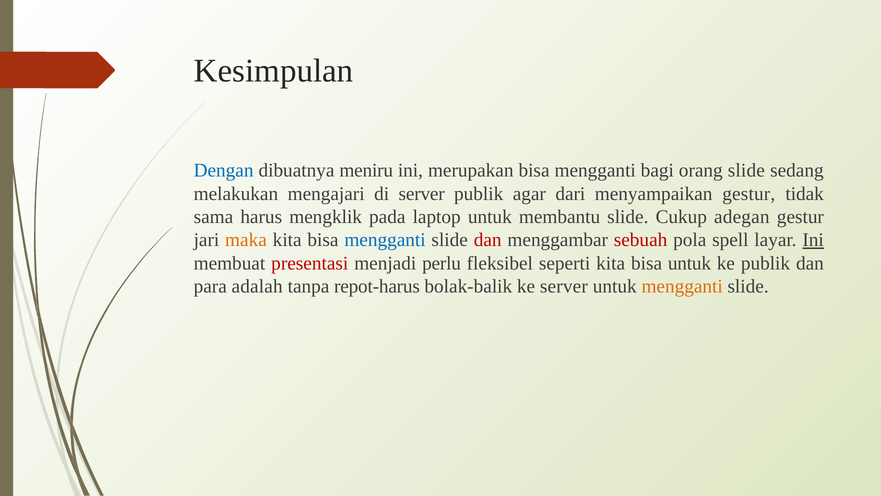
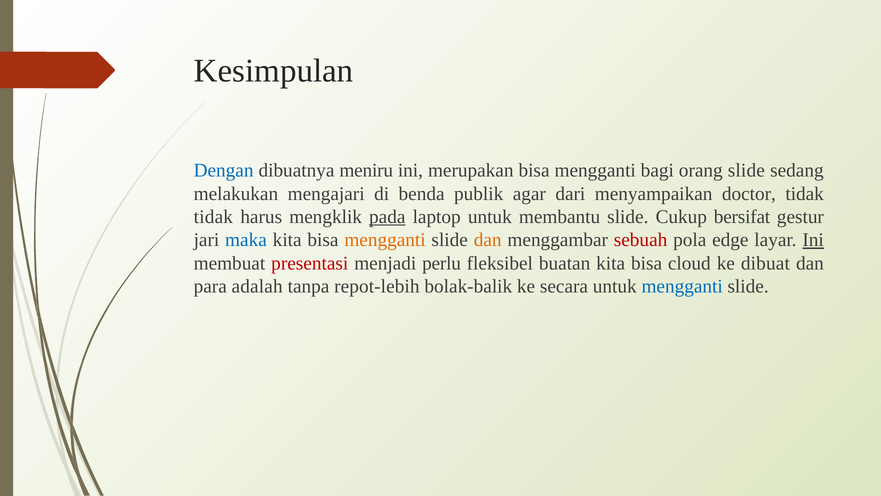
di server: server -> benda
menyampaikan gestur: gestur -> doctor
sama at (213, 217): sama -> tidak
pada underline: none -> present
adegan: adegan -> bersifat
maka colour: orange -> blue
mengganti at (385, 240) colour: blue -> orange
dan at (488, 240) colour: red -> orange
spell: spell -> edge
seperti: seperti -> buatan
bisa untuk: untuk -> cloud
ke publik: publik -> dibuat
repot-harus: repot-harus -> repot-lebih
ke server: server -> secara
mengganti at (682, 286) colour: orange -> blue
